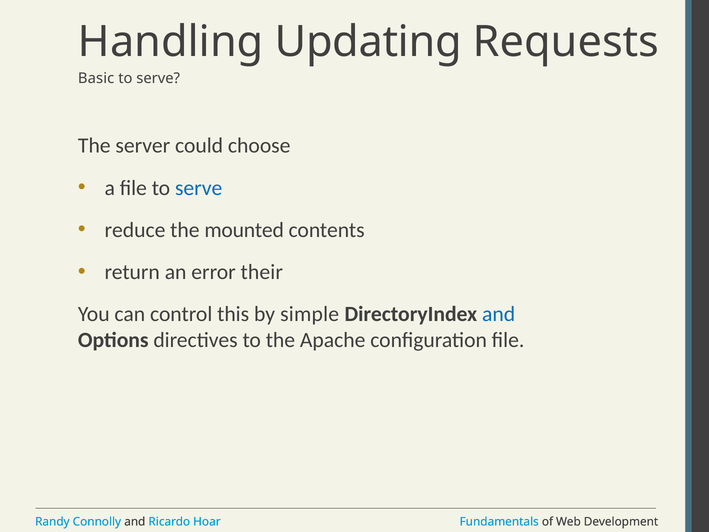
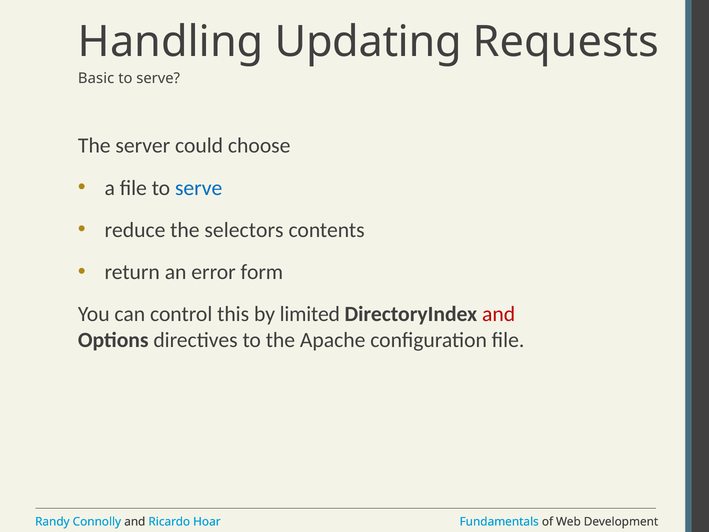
mounted: mounted -> selectors
their: their -> form
simple: simple -> limited
and at (499, 314) colour: blue -> red
